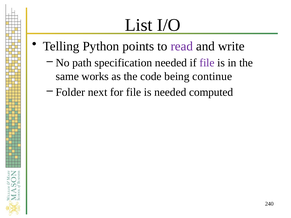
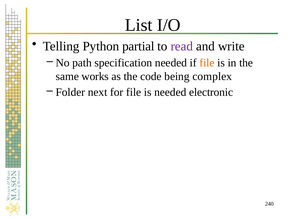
points: points -> partial
file at (207, 63) colour: purple -> orange
continue: continue -> complex
computed: computed -> electronic
